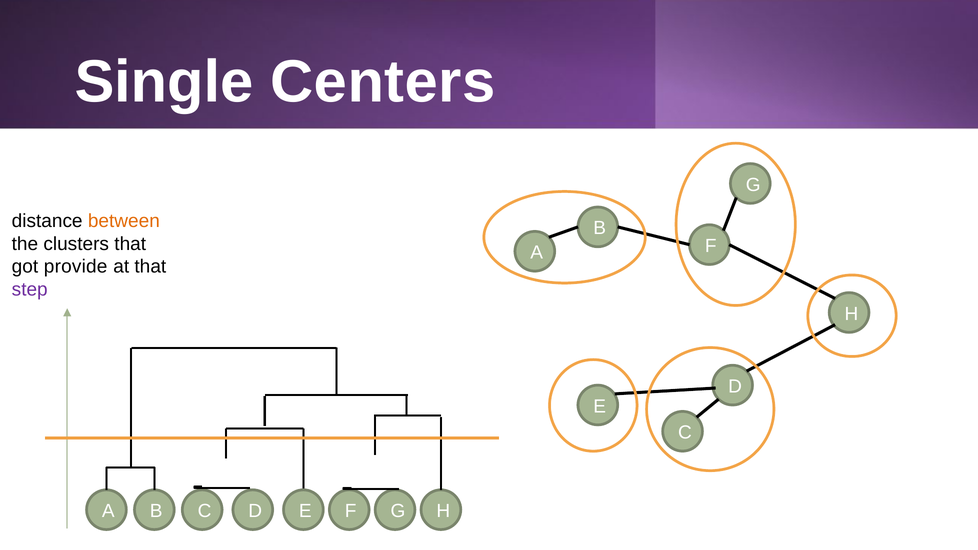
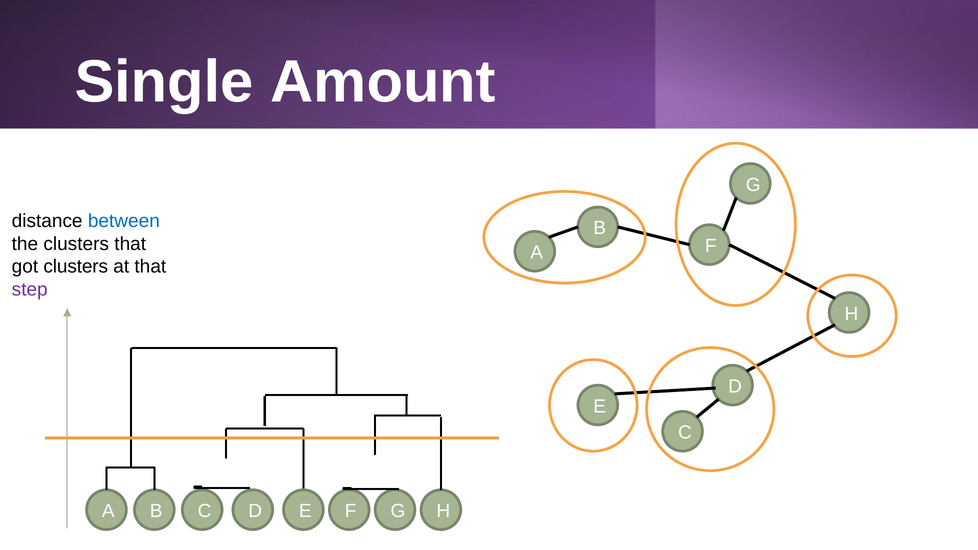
Centers: Centers -> Amount
between colour: orange -> blue
got provide: provide -> clusters
